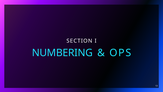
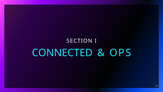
NUMBERING: NUMBERING -> CONNECTED
